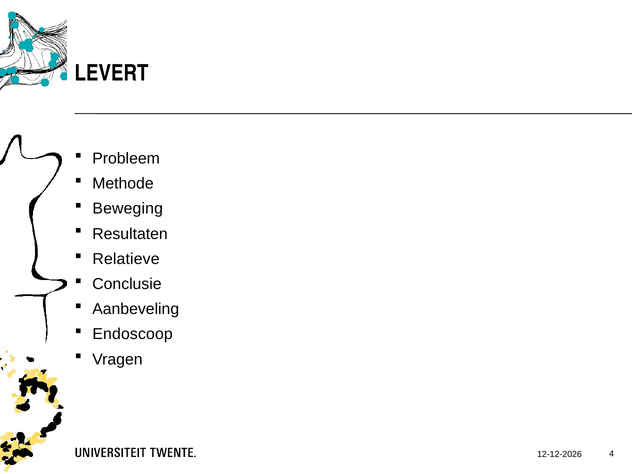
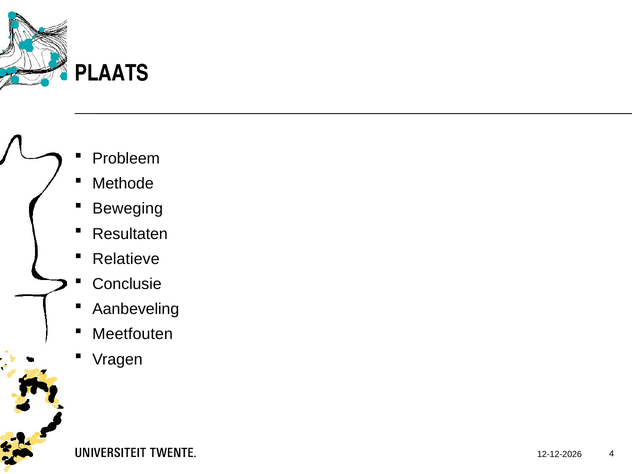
LEVERT: LEVERT -> PLAATS
Endoscoop: Endoscoop -> Meetfouten
